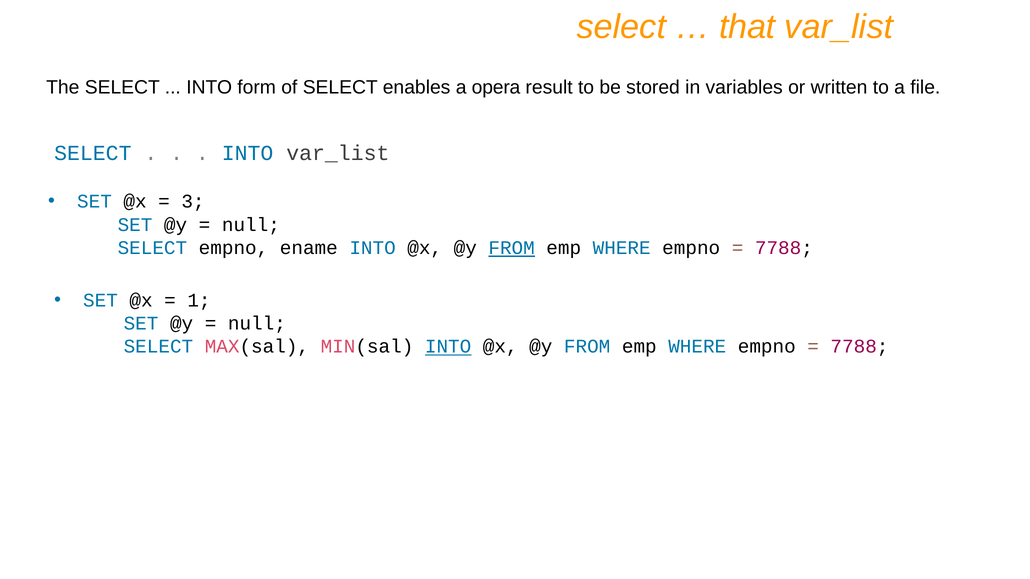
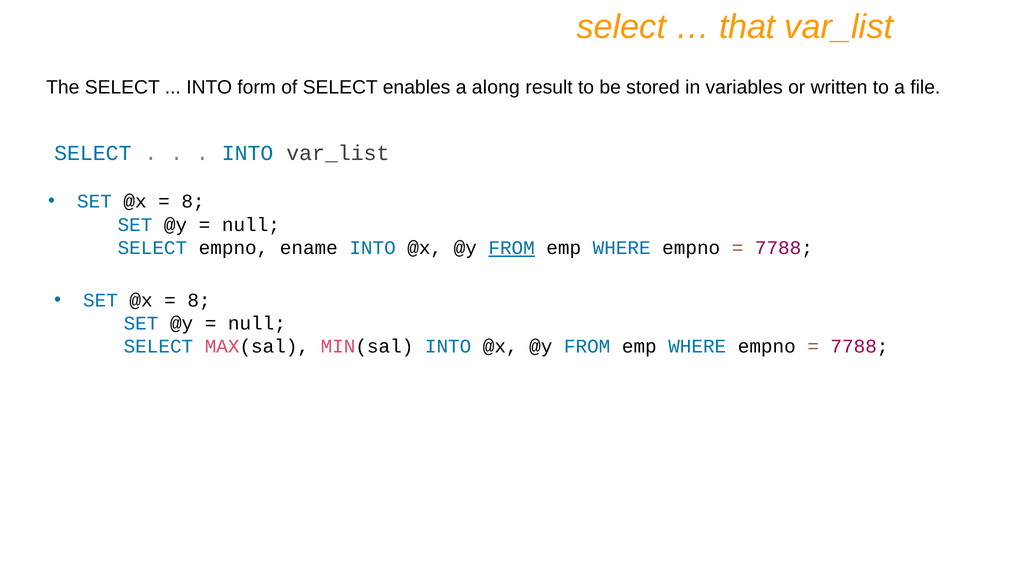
opera: opera -> along
3 at (193, 202): 3 -> 8
1 at (199, 300): 1 -> 8
INTO at (448, 347) underline: present -> none
